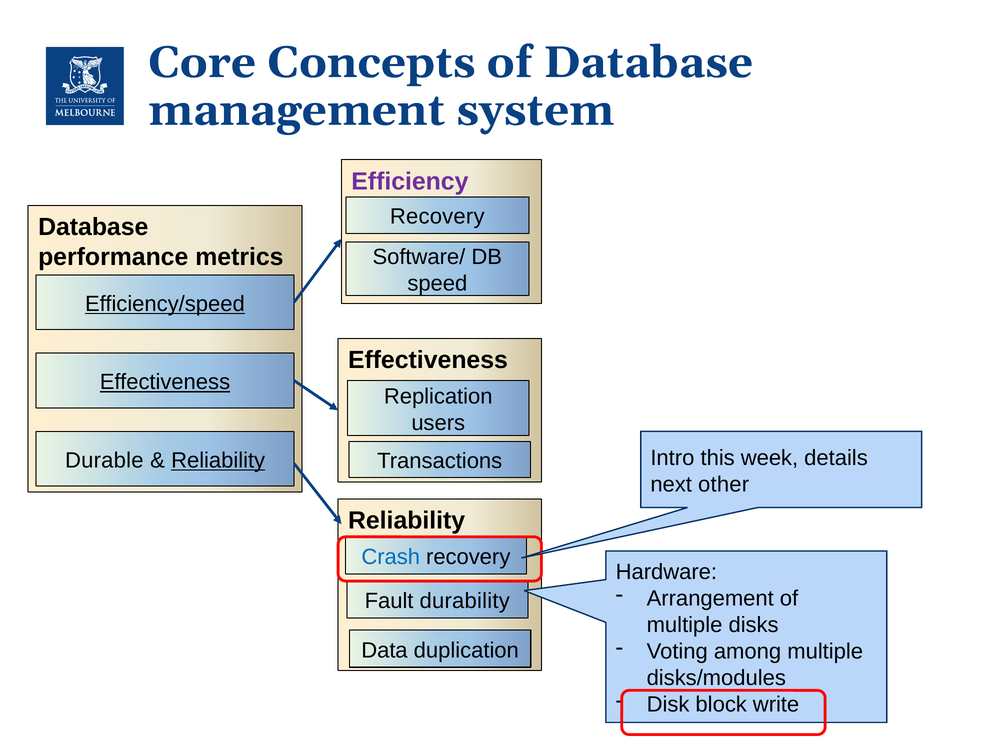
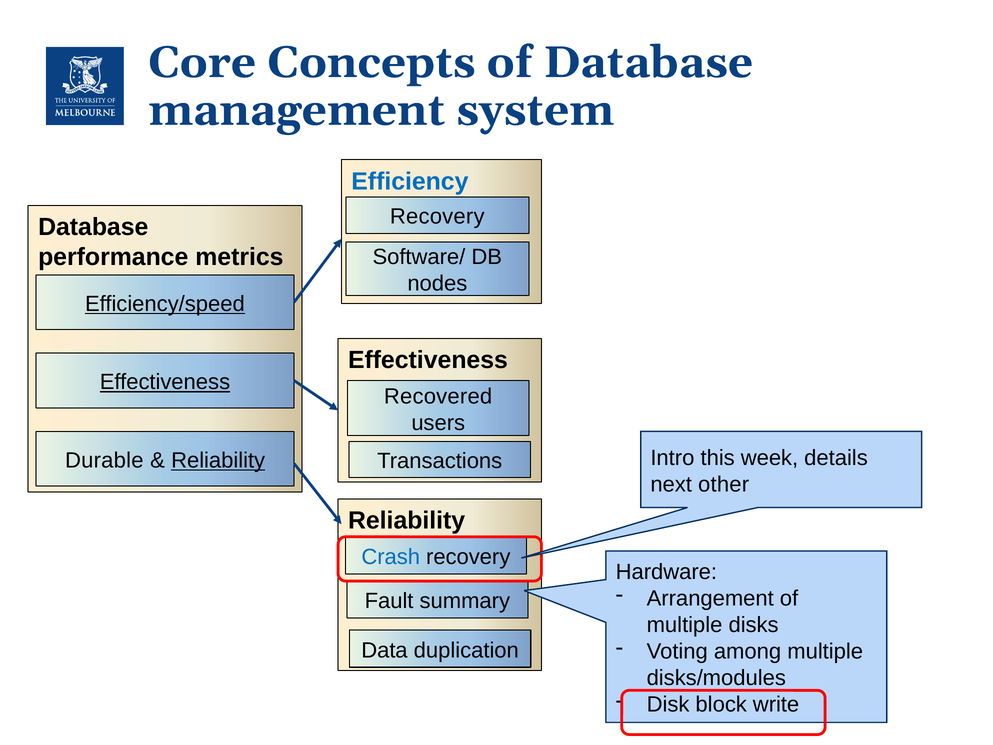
Efficiency colour: purple -> blue
speed: speed -> nodes
Replication: Replication -> Recovered
durability: durability -> summary
